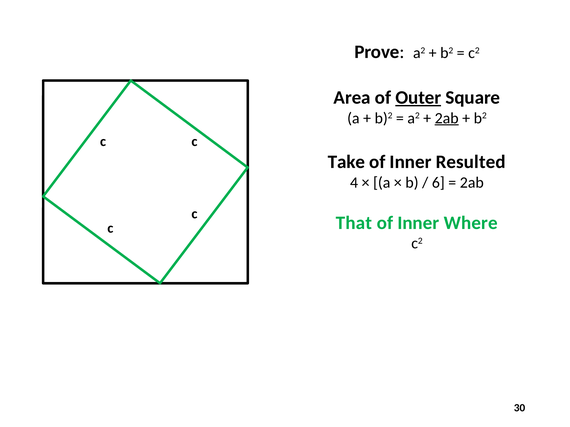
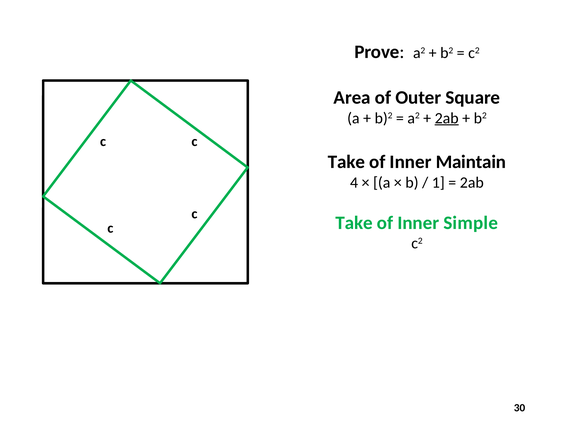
Outer underline: present -> none
Resulted: Resulted -> Maintain
6: 6 -> 1
That at (354, 223): That -> Take
Where: Where -> Simple
